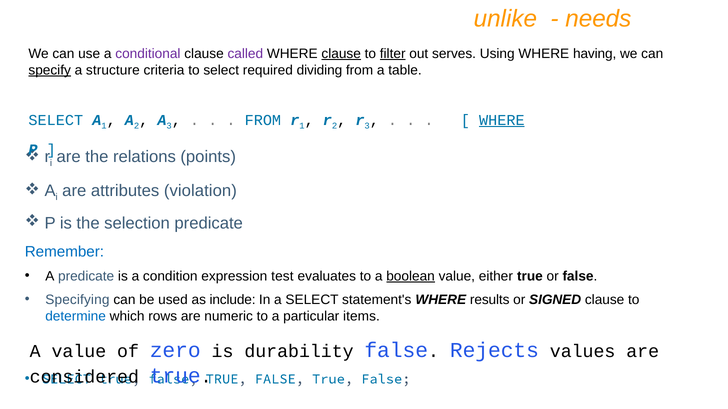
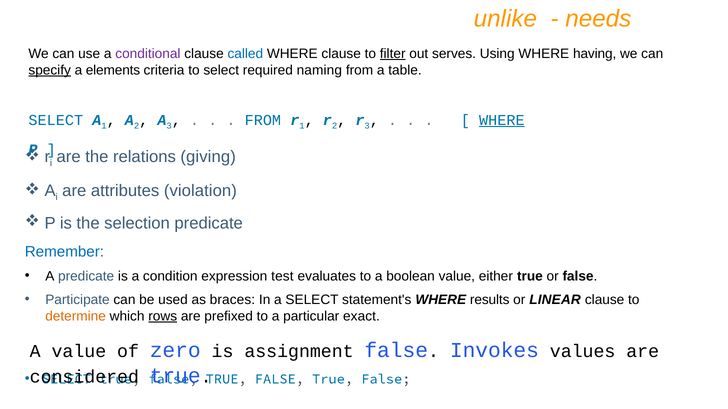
called colour: purple -> blue
clause at (341, 54) underline: present -> none
structure: structure -> elements
dividing: dividing -> naming
points: points -> giving
boolean underline: present -> none
Specifying: Specifying -> Participate
include: include -> braces
SIGNED: SIGNED -> LINEAR
determine colour: blue -> orange
rows underline: none -> present
numeric: numeric -> prefixed
items: items -> exact
durability: durability -> assignment
Rejects: Rejects -> Invokes
